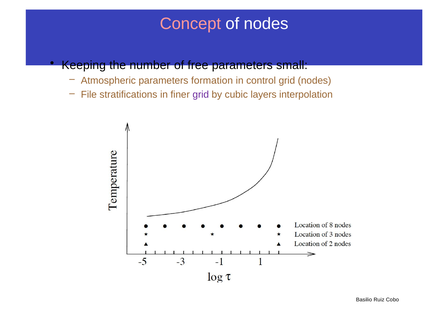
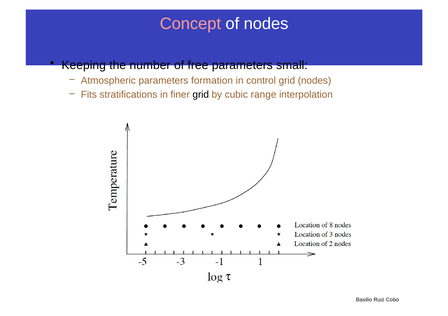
File: File -> Fits
grid at (201, 95) colour: purple -> black
layers: layers -> range
